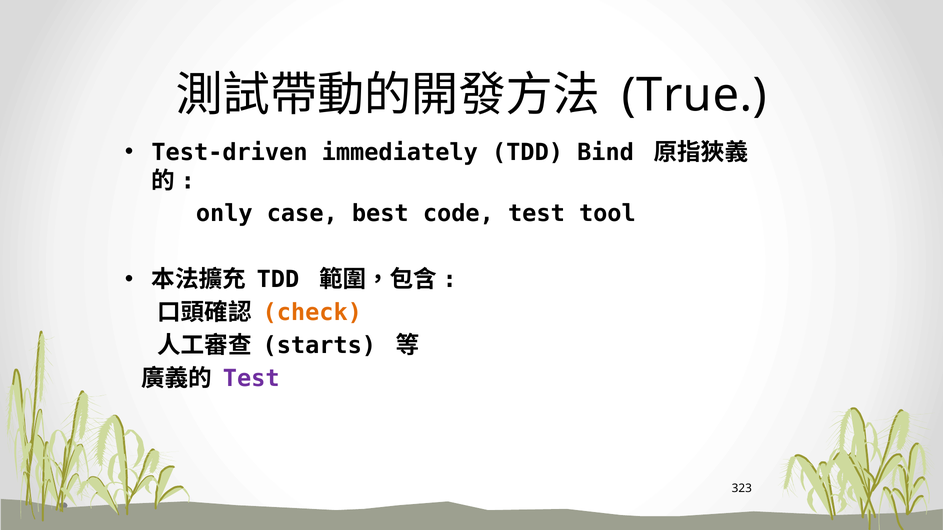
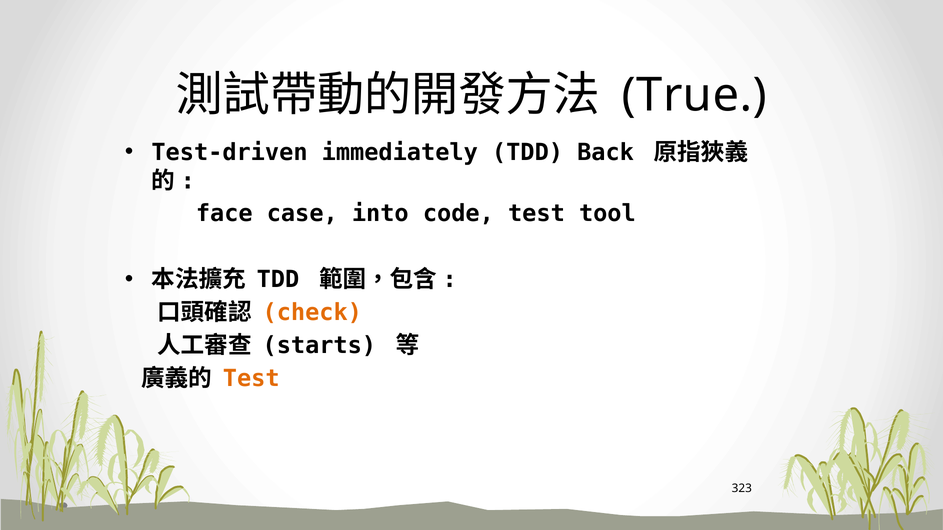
Bind: Bind -> Back
only: only -> face
best: best -> into
Test at (251, 379) colour: purple -> orange
